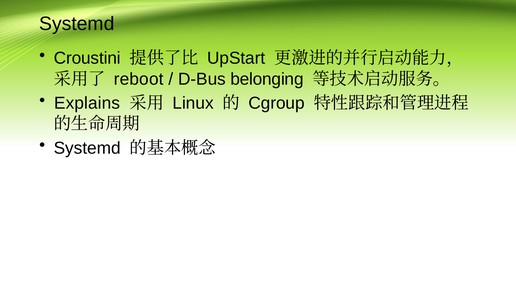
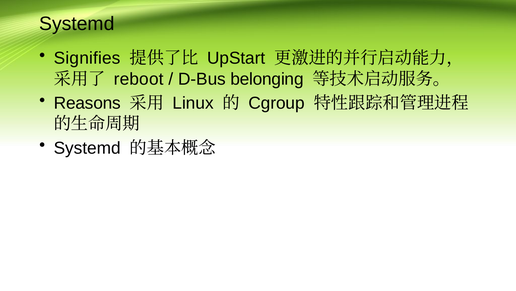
Croustini: Croustini -> Signifies
Explains: Explains -> Reasons
